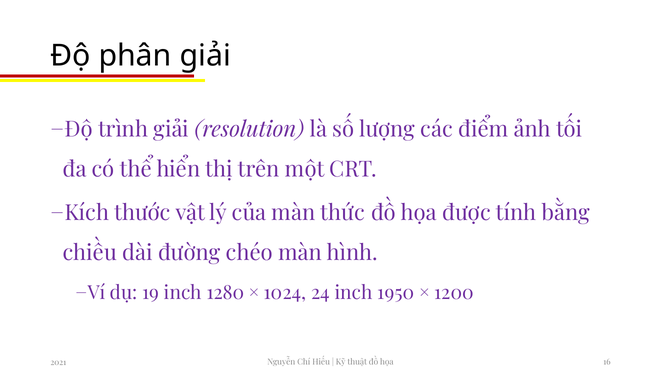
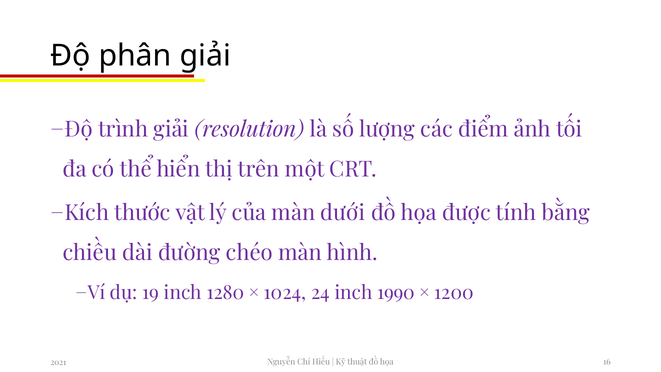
thức: thức -> dưới
1950: 1950 -> 1990
